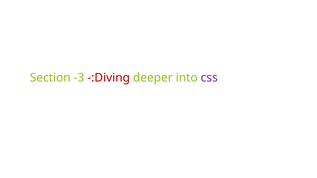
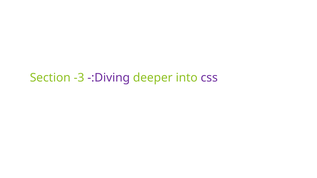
-:Diving colour: red -> purple
